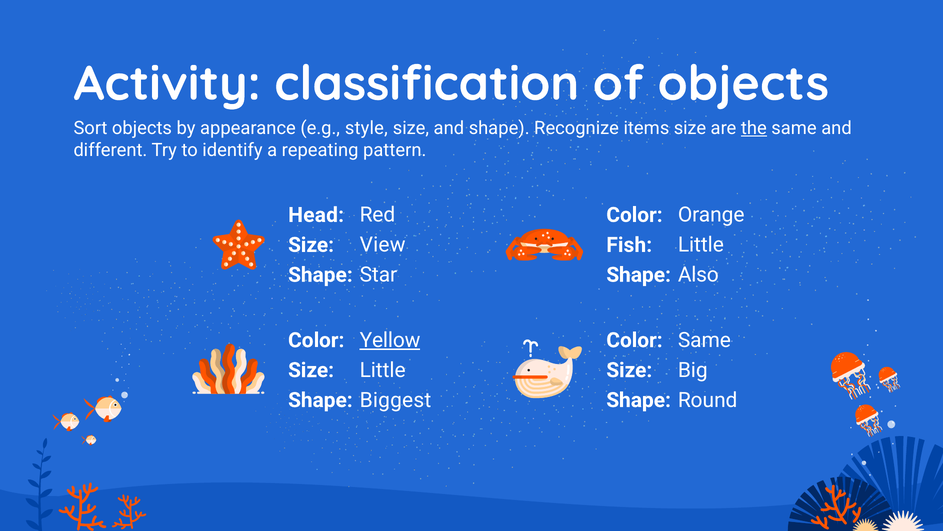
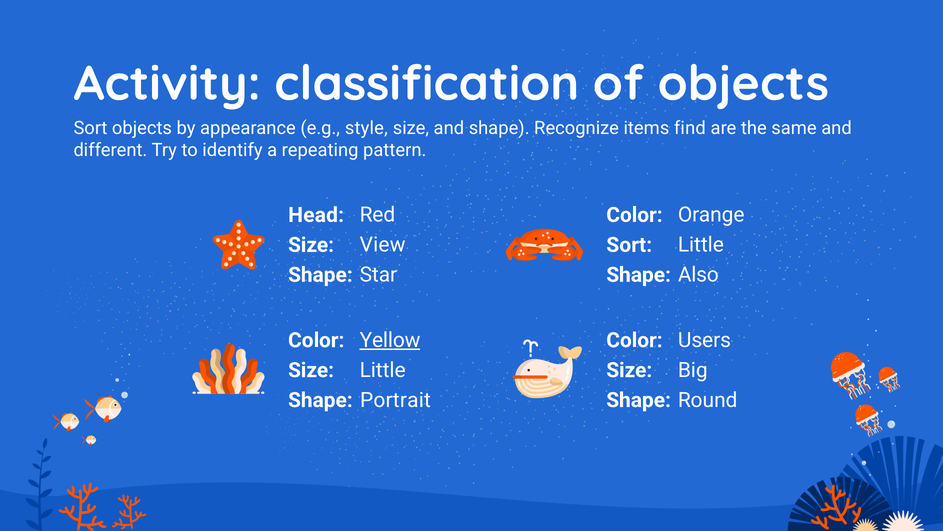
items size: size -> find
the underline: present -> none
Fish at (629, 245): Fish -> Sort
Color Same: Same -> Users
Biggest: Biggest -> Portrait
